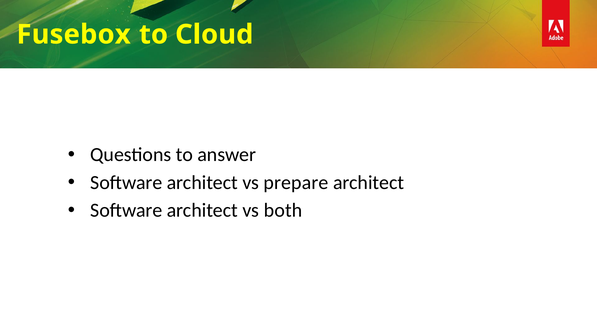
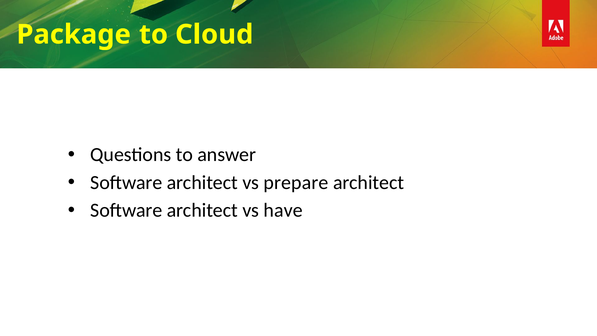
Fusebox: Fusebox -> Package
both: both -> have
